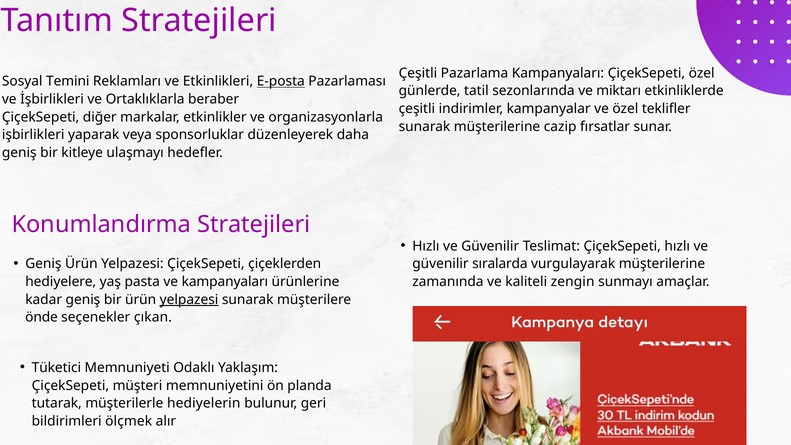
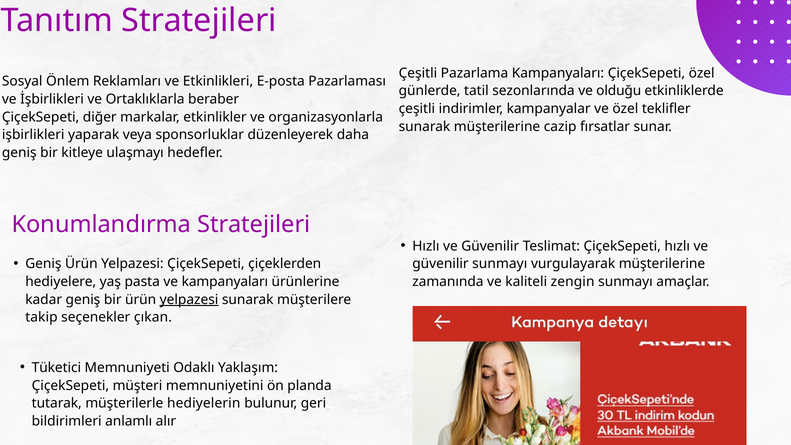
Temini: Temini -> Önlem
E-posta underline: present -> none
miktarı: miktarı -> olduğu
güvenilir sıralarda: sıralarda -> sunmayı
önde: önde -> takip
ölçmek: ölçmek -> anlamlı
